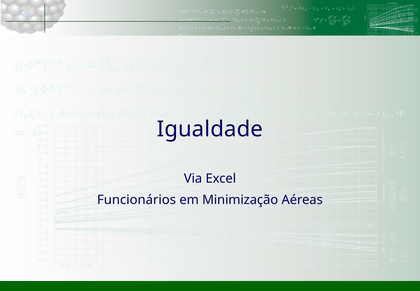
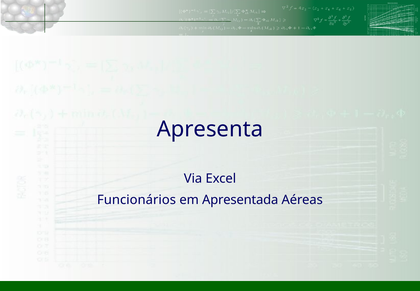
Igualdade: Igualdade -> Apresenta
Minimização: Minimização -> Apresentada
